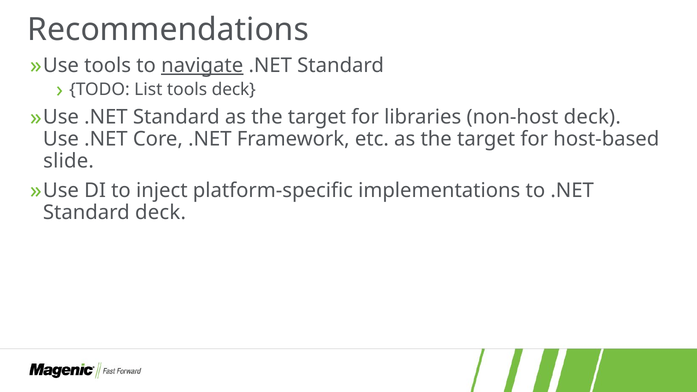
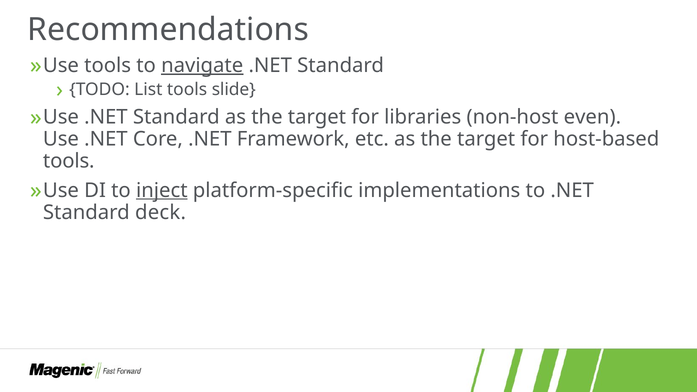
tools deck: deck -> slide
non-host deck: deck -> even
slide at (69, 161): slide -> tools
inject underline: none -> present
